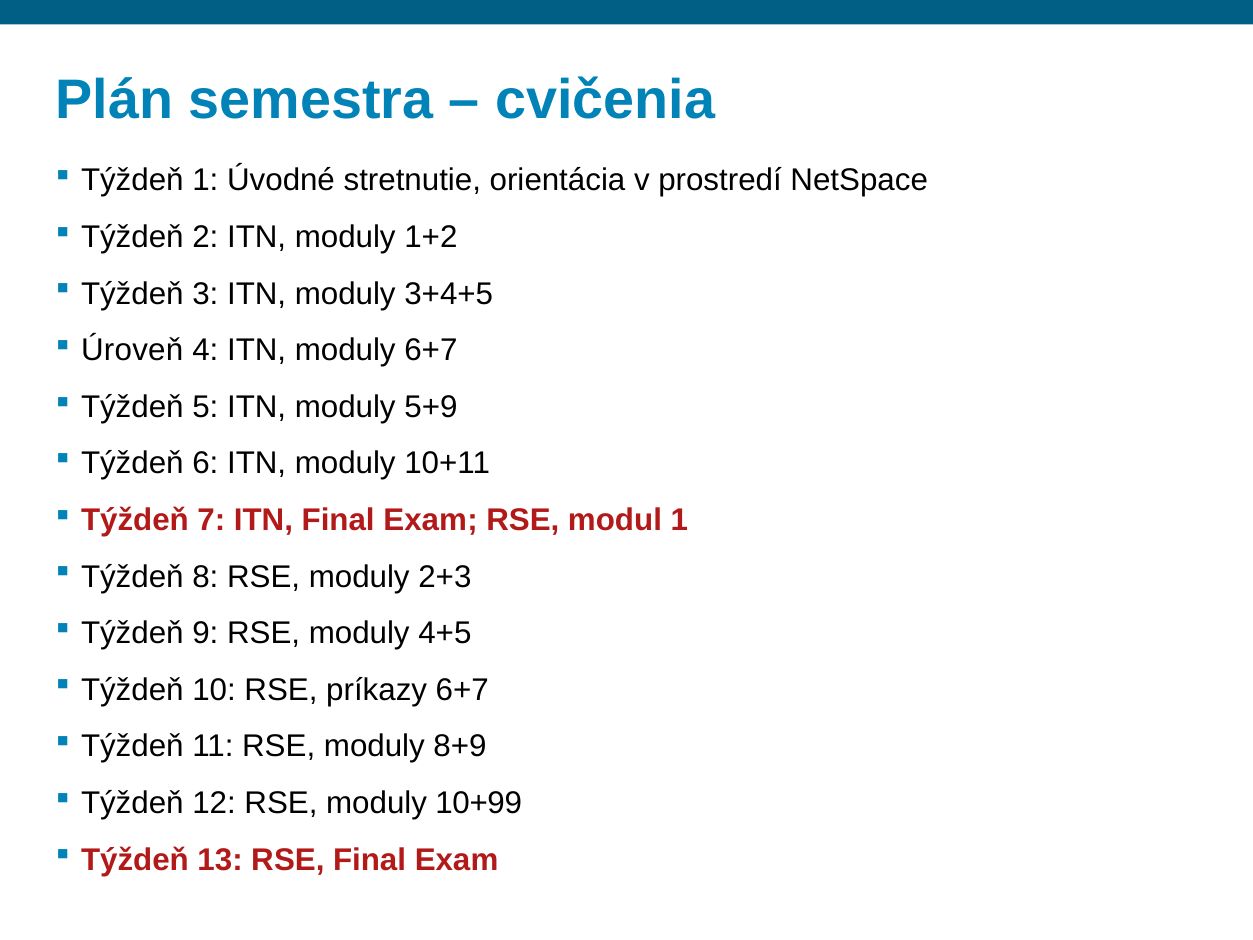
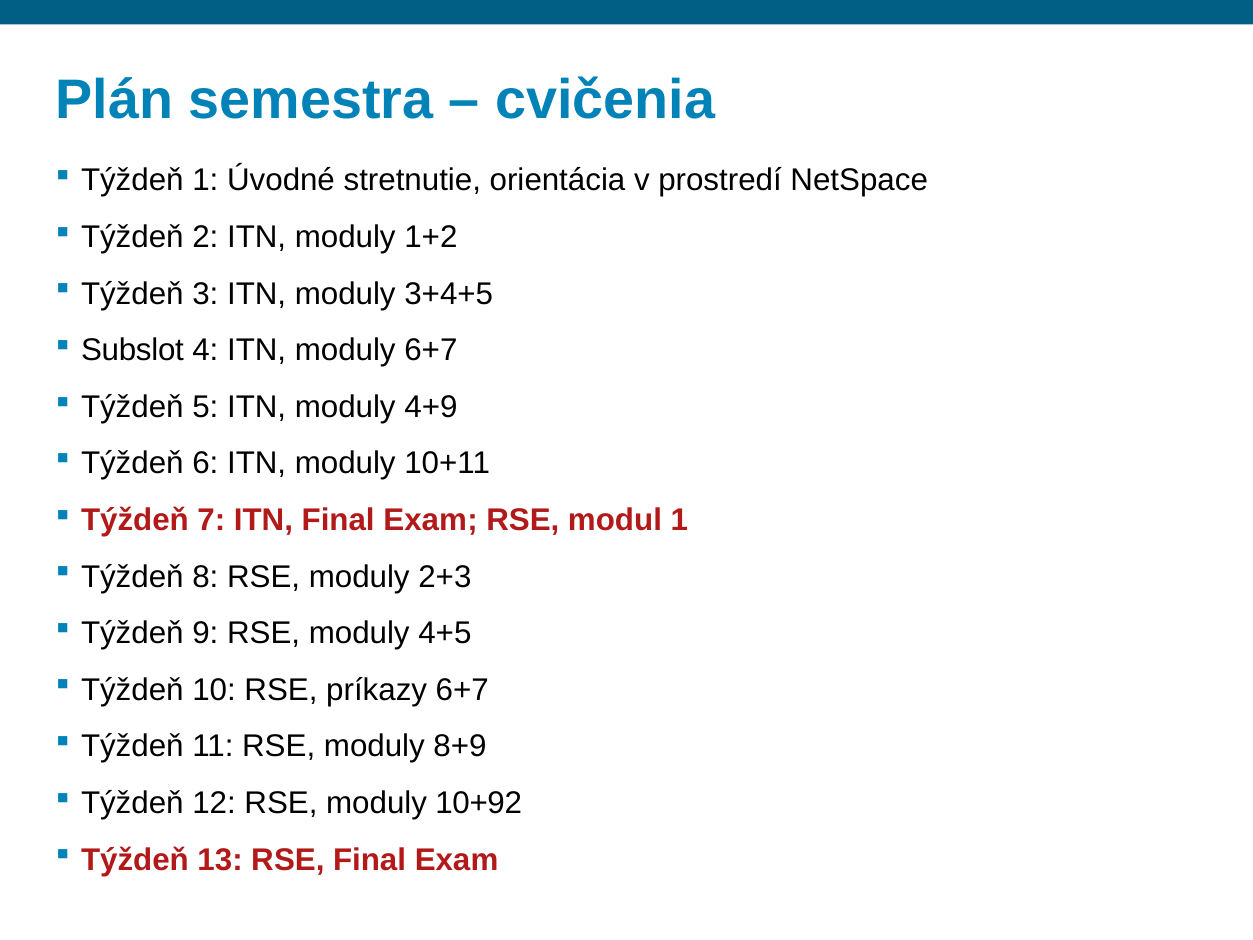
Úroveň: Úroveň -> Subslot
5+9: 5+9 -> 4+9
10+99: 10+99 -> 10+92
